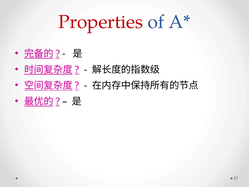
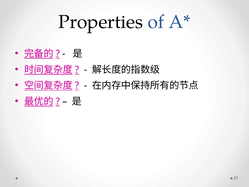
Properties colour: red -> black
